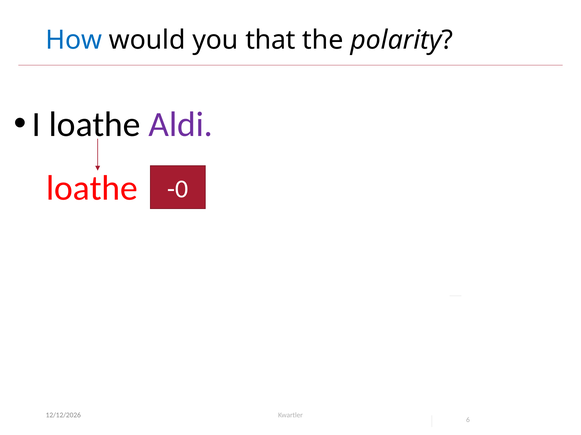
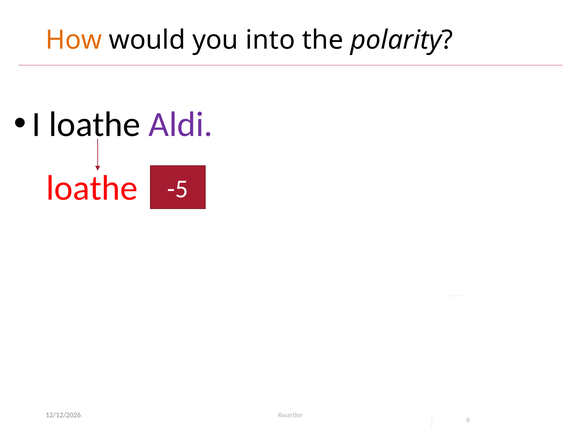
How colour: blue -> orange
that: that -> into
-0: -0 -> -5
